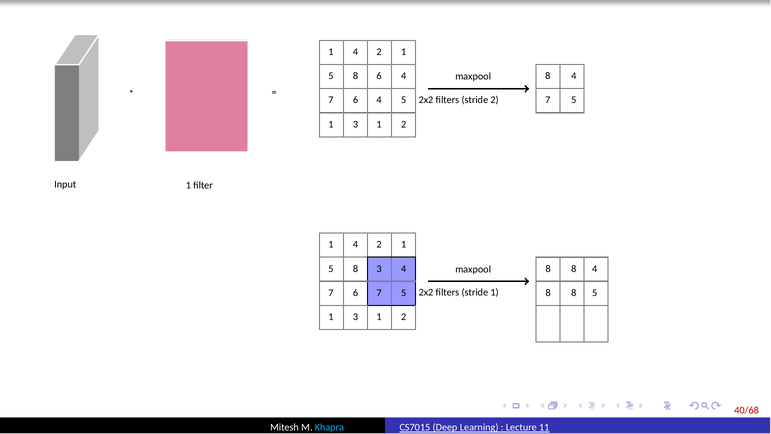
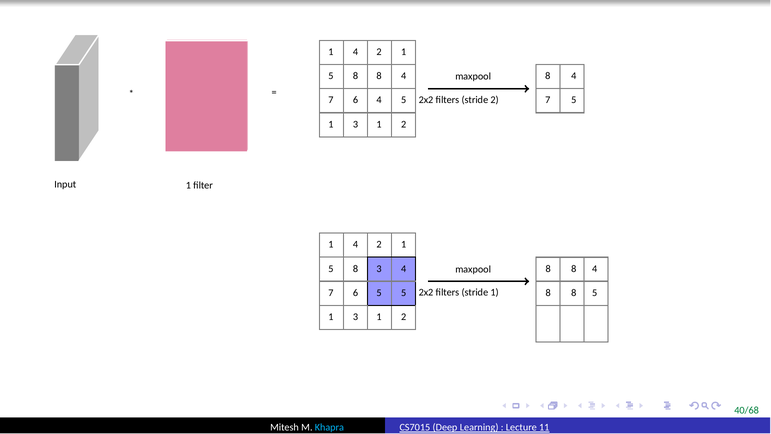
5 8 6: 6 -> 8
6 7: 7 -> 5
40/68 colour: red -> green
